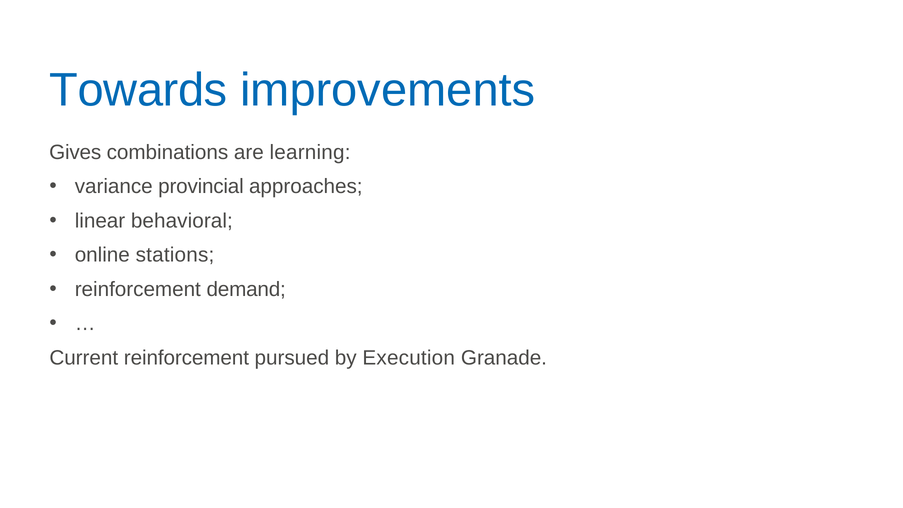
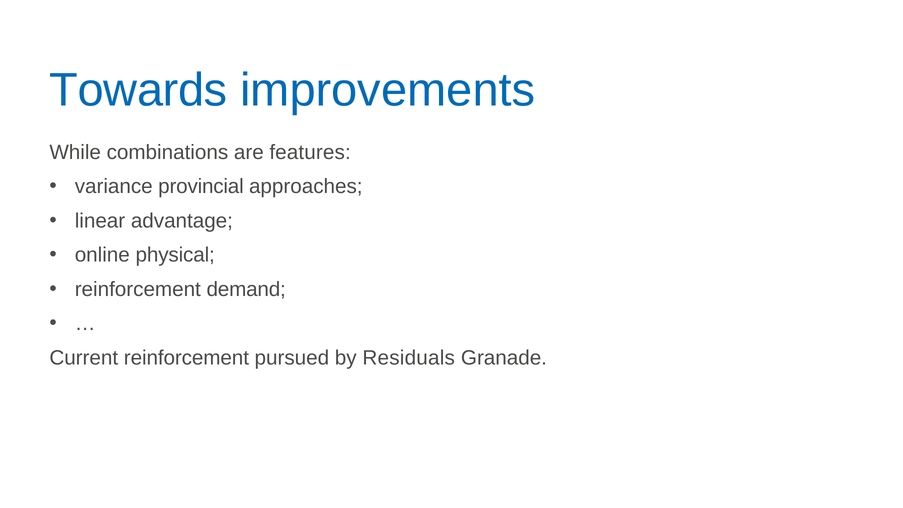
Gives: Gives -> While
learning: learning -> features
behavioral: behavioral -> advantage
stations: stations -> physical
Execution: Execution -> Residuals
